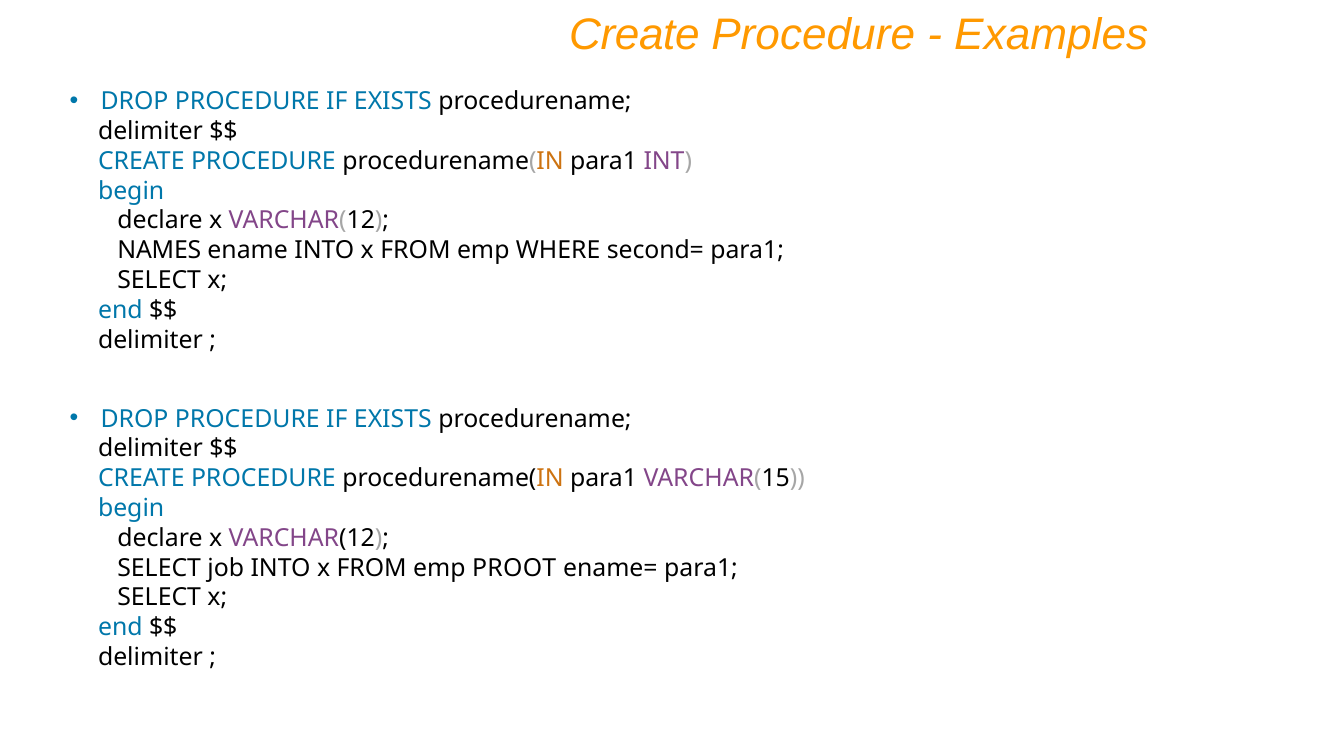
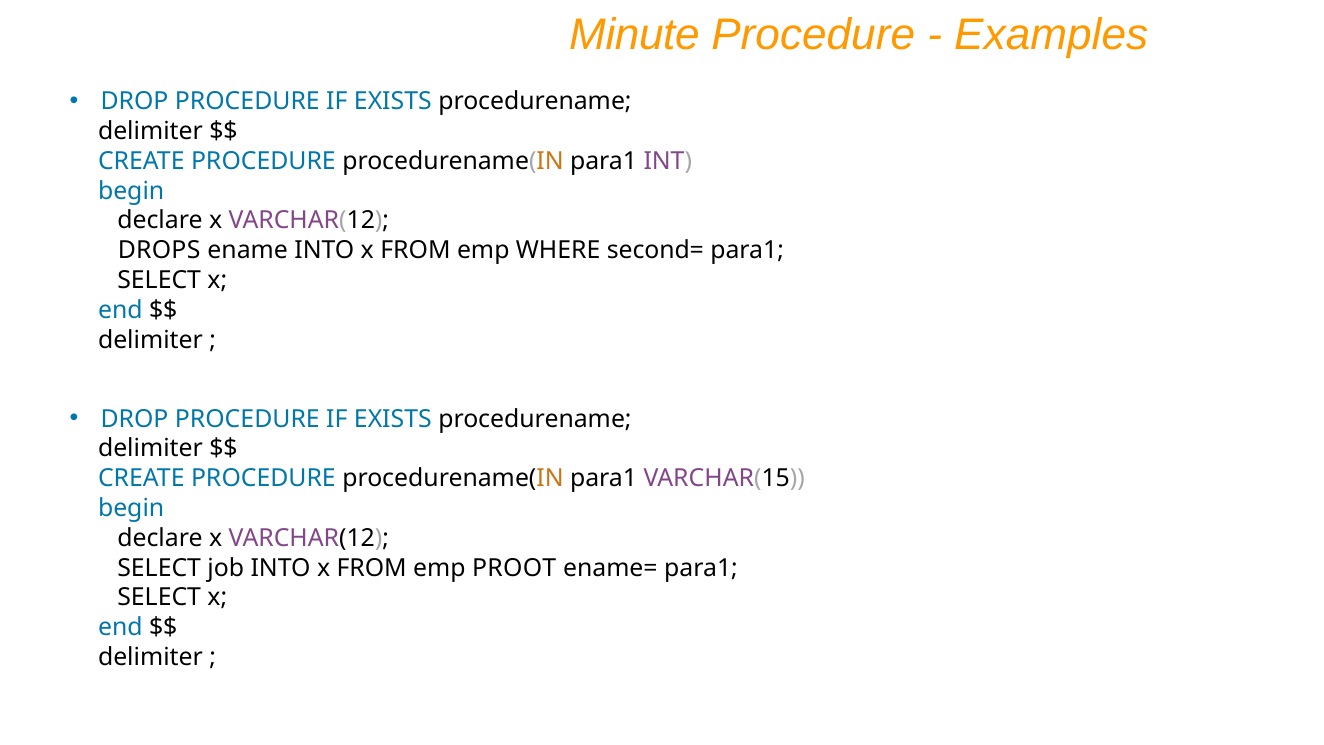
Create at (634, 34): Create -> Minute
NAMES: NAMES -> DROPS
